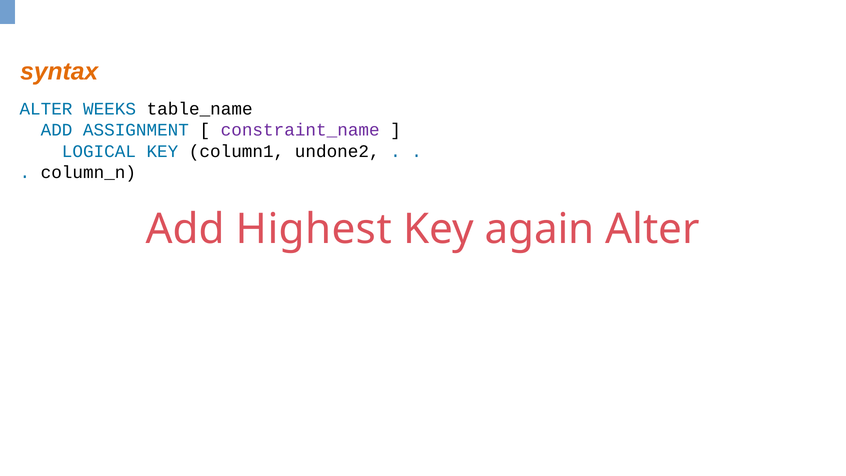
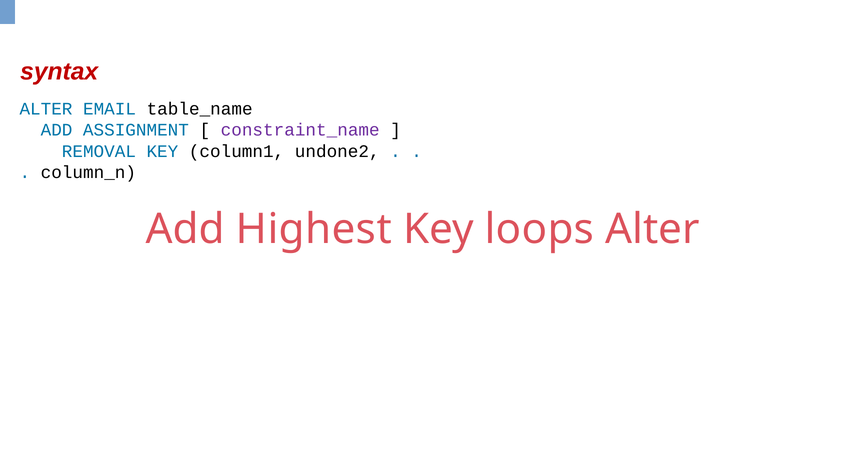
syntax colour: orange -> red
WEEKS: WEEKS -> EMAIL
LOGICAL: LOGICAL -> REMOVAL
again: again -> loops
